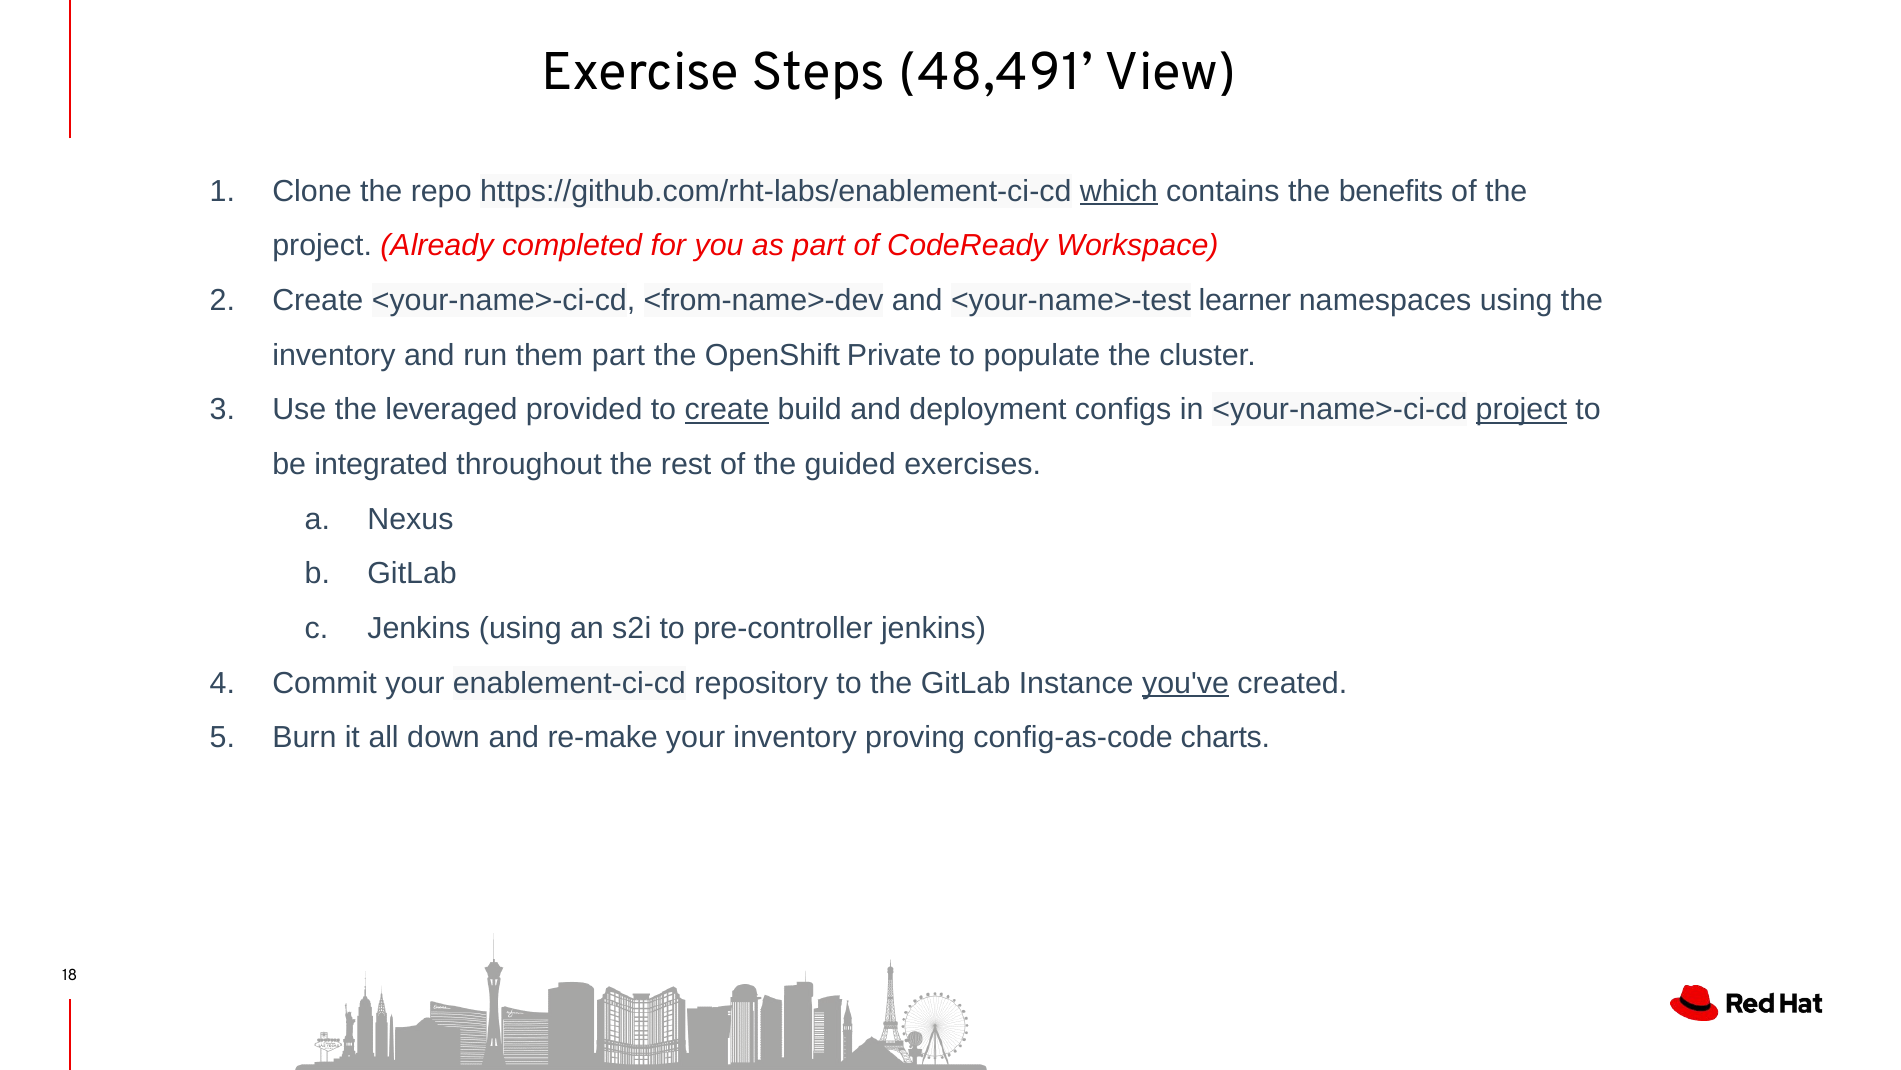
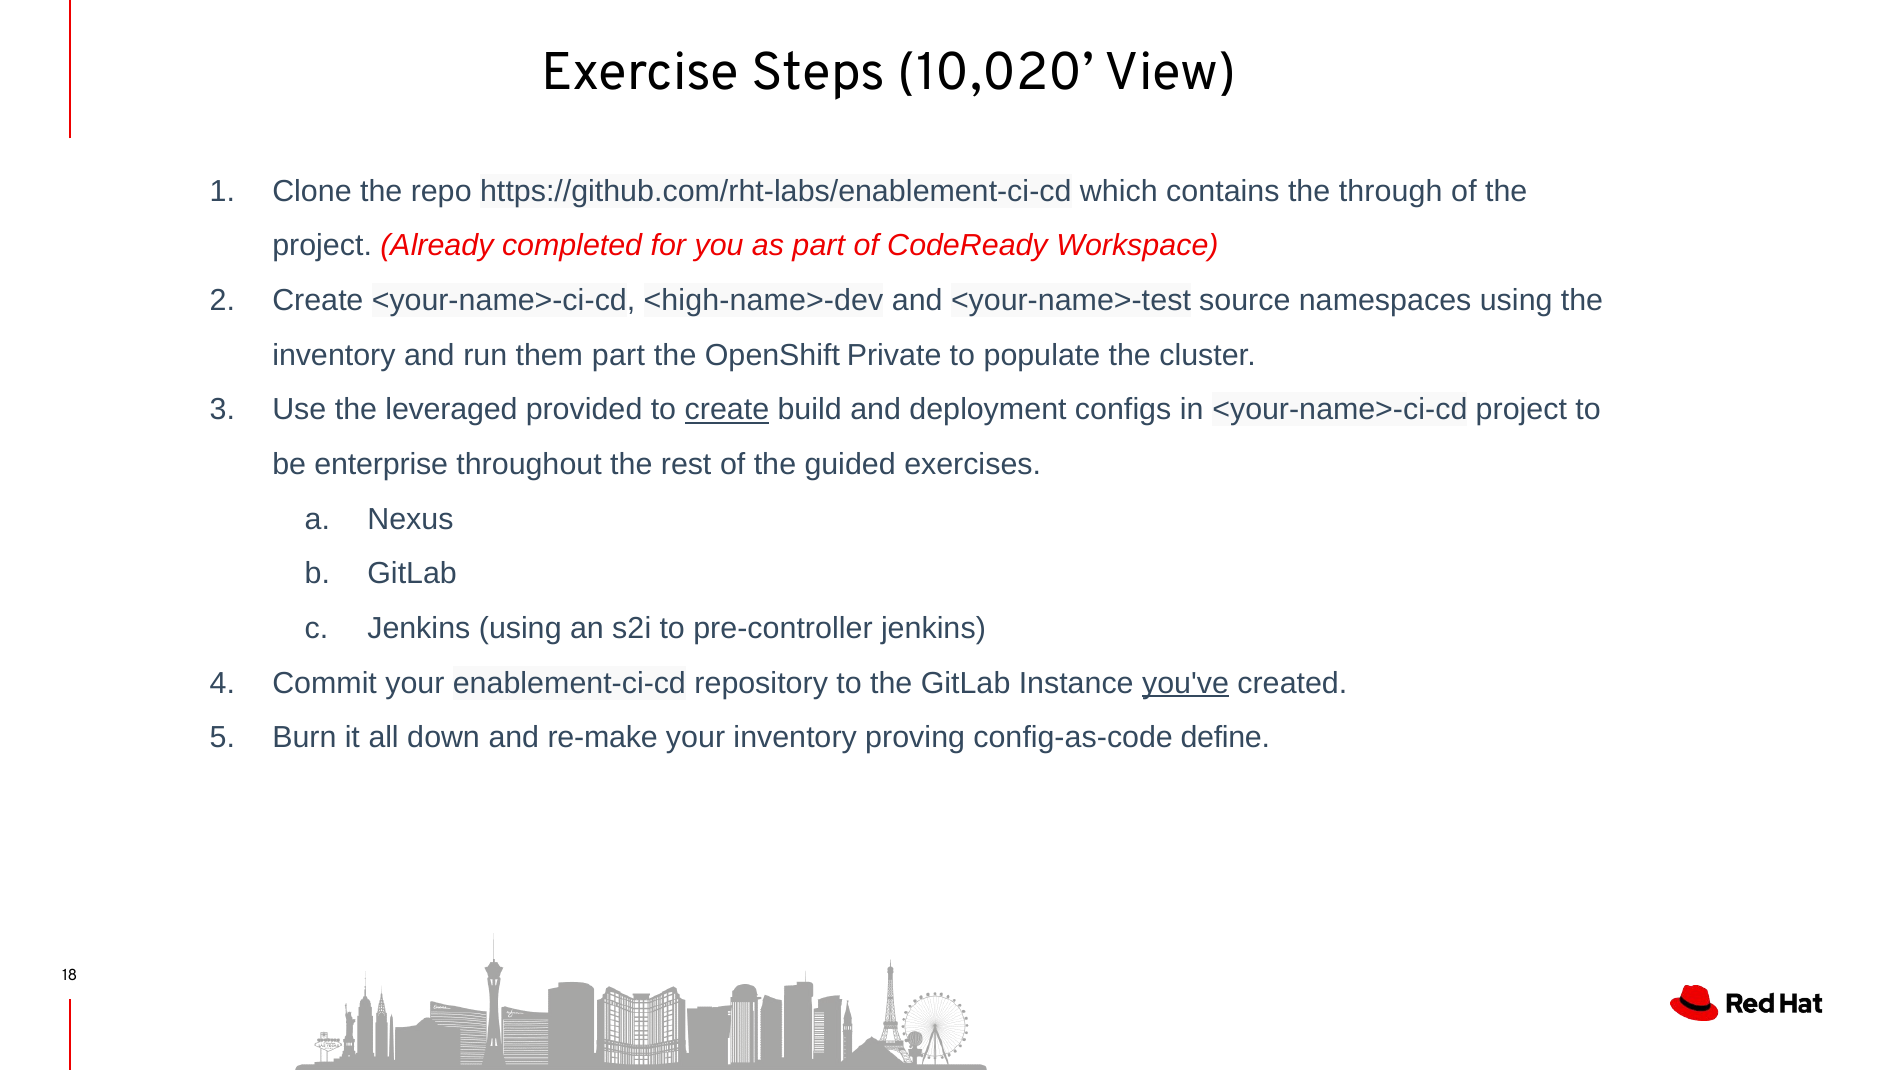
48,491: 48,491 -> 10,020
which underline: present -> none
benefits: benefits -> through
<from-name>-dev: <from-name>-dev -> <high-name>-dev
learner: learner -> source
project at (1521, 410) underline: present -> none
integrated: integrated -> enterprise
charts: charts -> define
